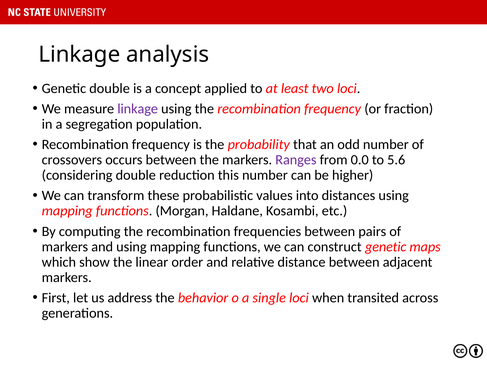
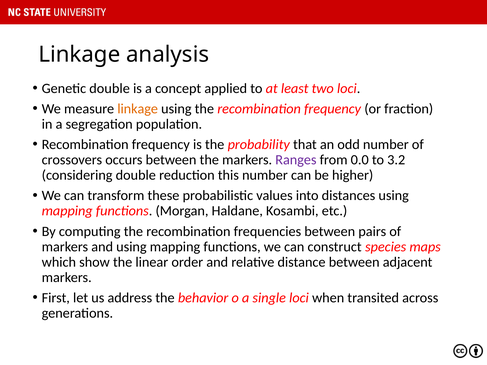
linkage at (138, 109) colour: purple -> orange
5.6: 5.6 -> 3.2
construct genetic: genetic -> species
